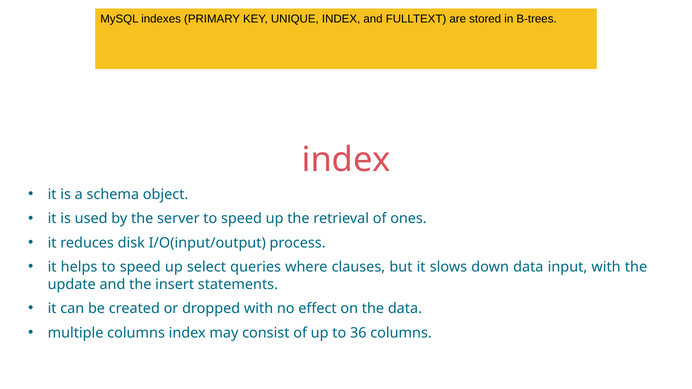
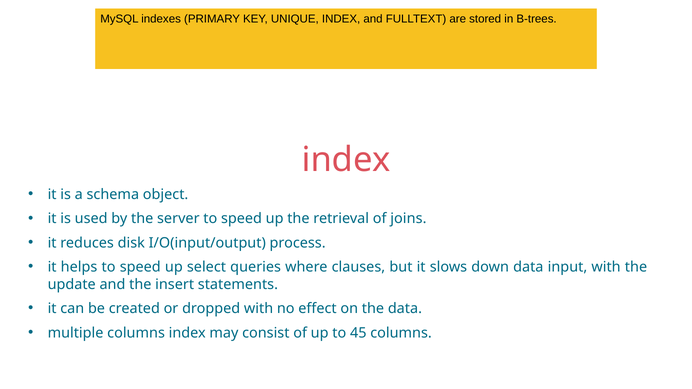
ones: ones -> joins
36: 36 -> 45
